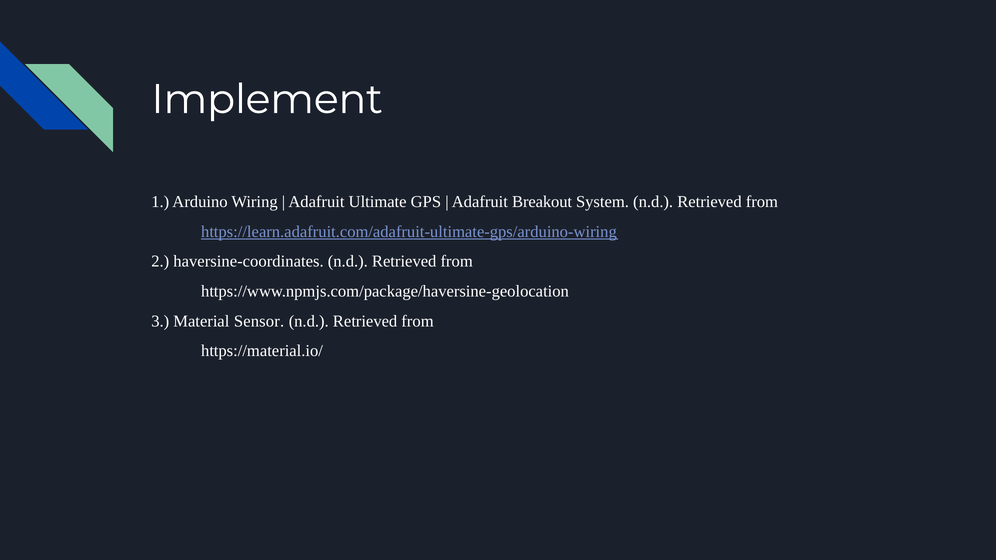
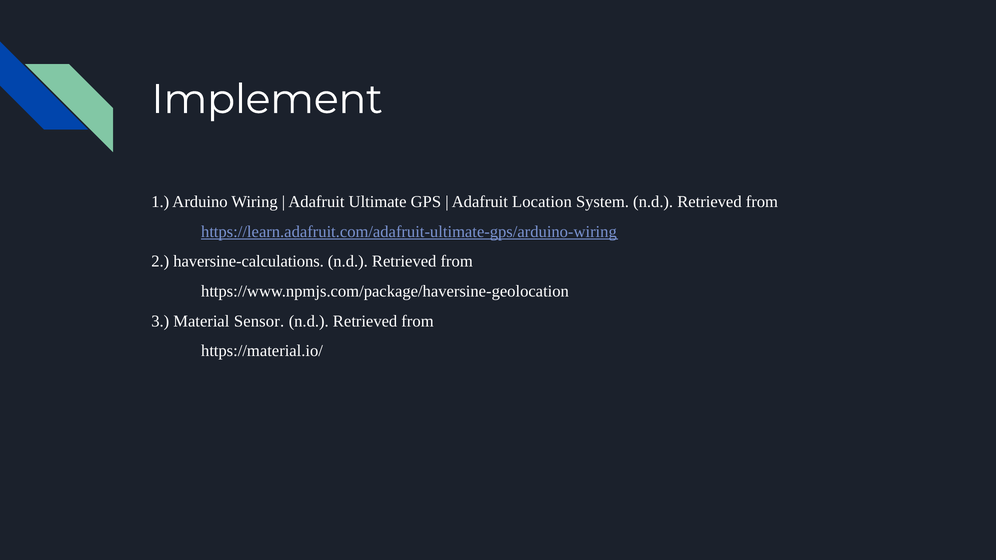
Breakout: Breakout -> Location
haversine-coordinates: haversine-coordinates -> haversine-calculations
